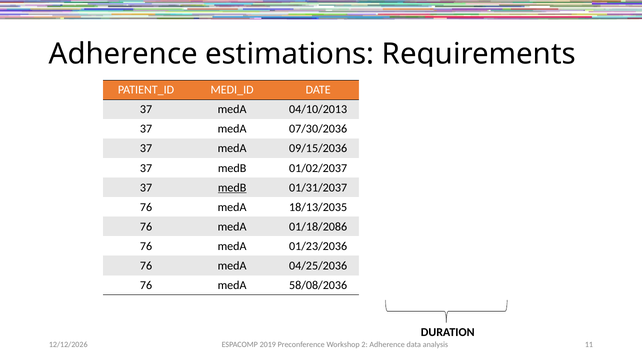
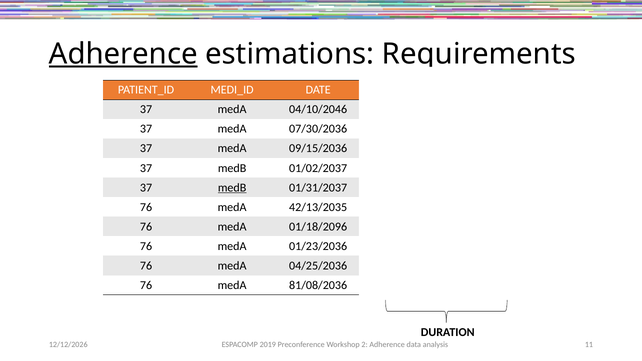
Adherence at (123, 54) underline: none -> present
04/10/2013: 04/10/2013 -> 04/10/2046
18/13/2035: 18/13/2035 -> 42/13/2035
01/18/2086: 01/18/2086 -> 01/18/2096
58/08/2036: 58/08/2036 -> 81/08/2036
